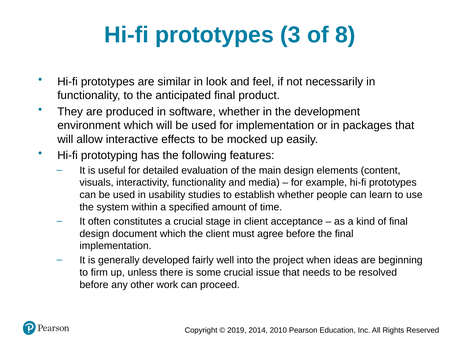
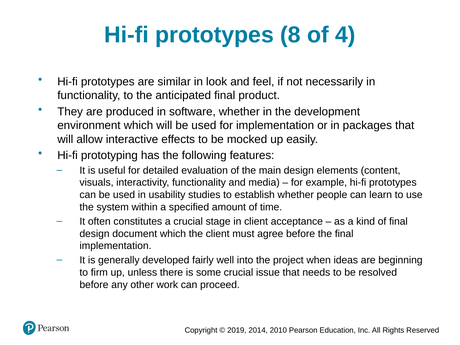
3: 3 -> 8
8: 8 -> 4
